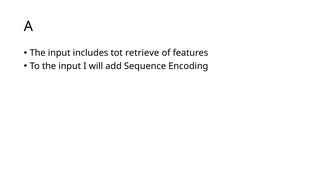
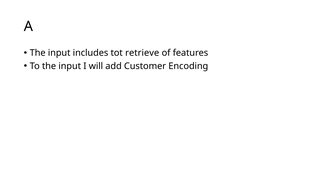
Sequence: Sequence -> Customer
